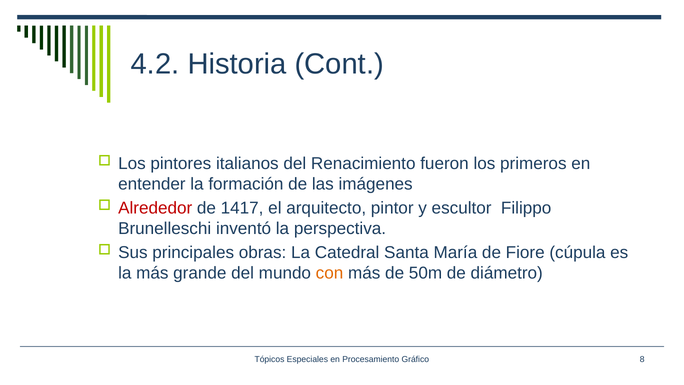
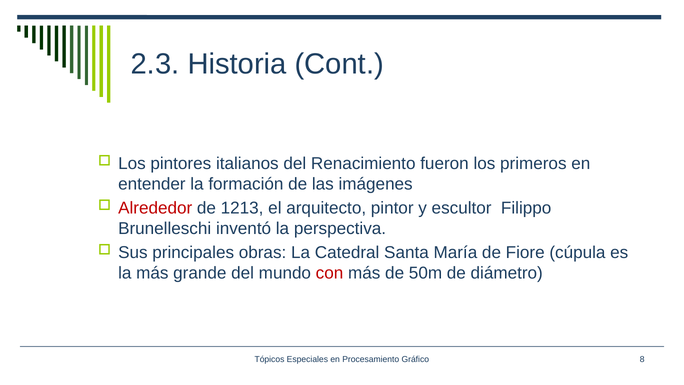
4.2: 4.2 -> 2.3
1417: 1417 -> 1213
con colour: orange -> red
